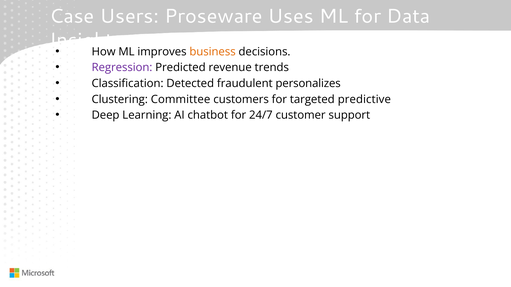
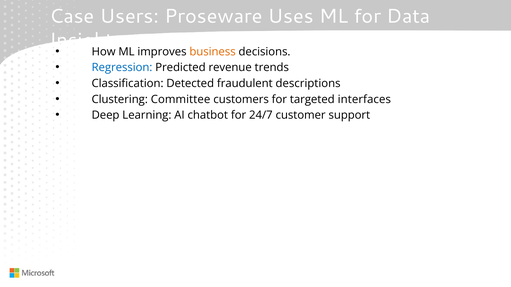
Regression colour: purple -> blue
personalizes: personalizes -> descriptions
predictive: predictive -> interfaces
